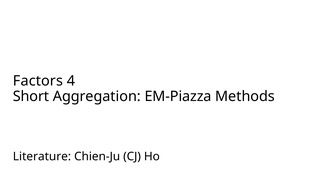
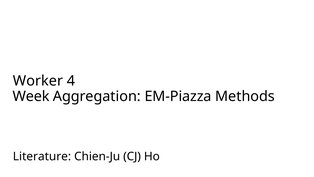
Factors: Factors -> Worker
Short: Short -> Week
